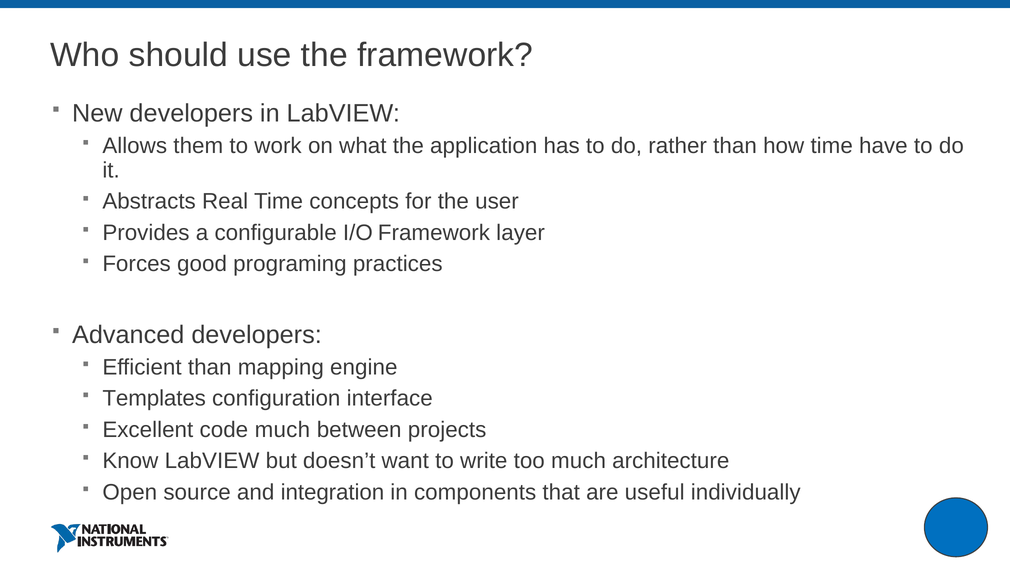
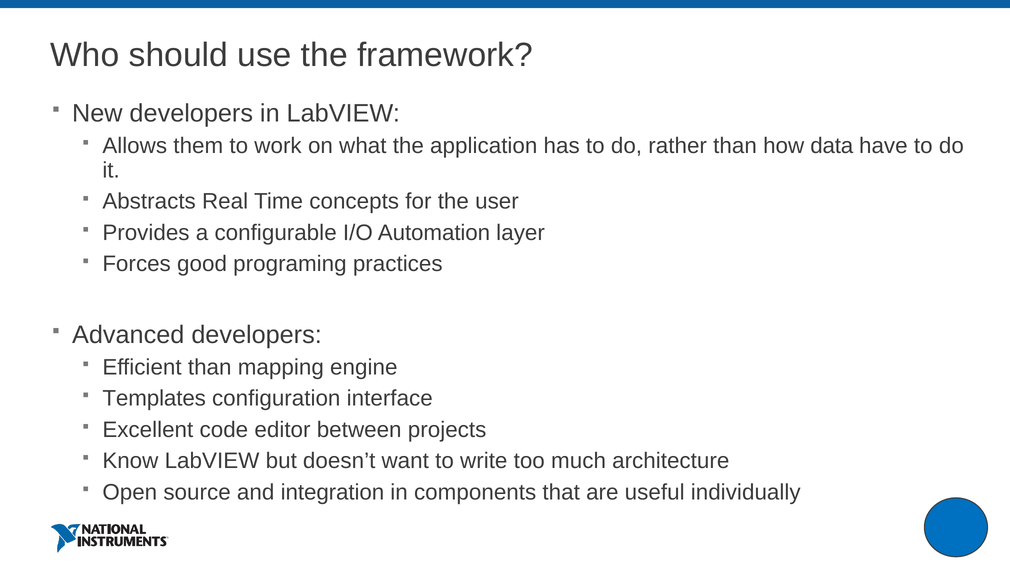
how time: time -> data
I/O Framework: Framework -> Automation
code much: much -> editor
